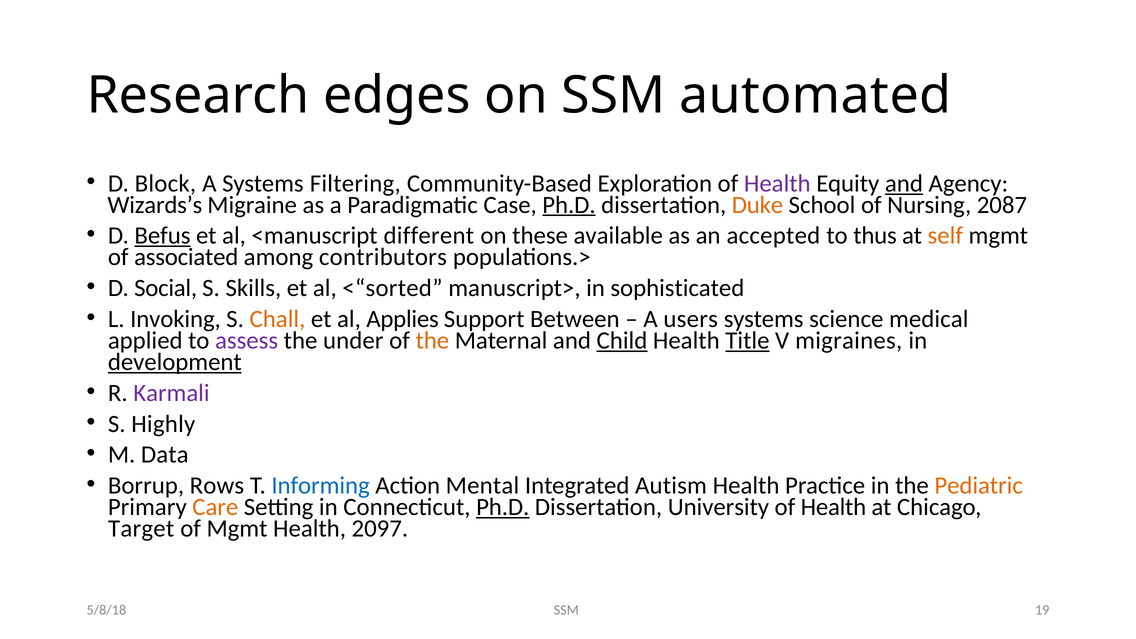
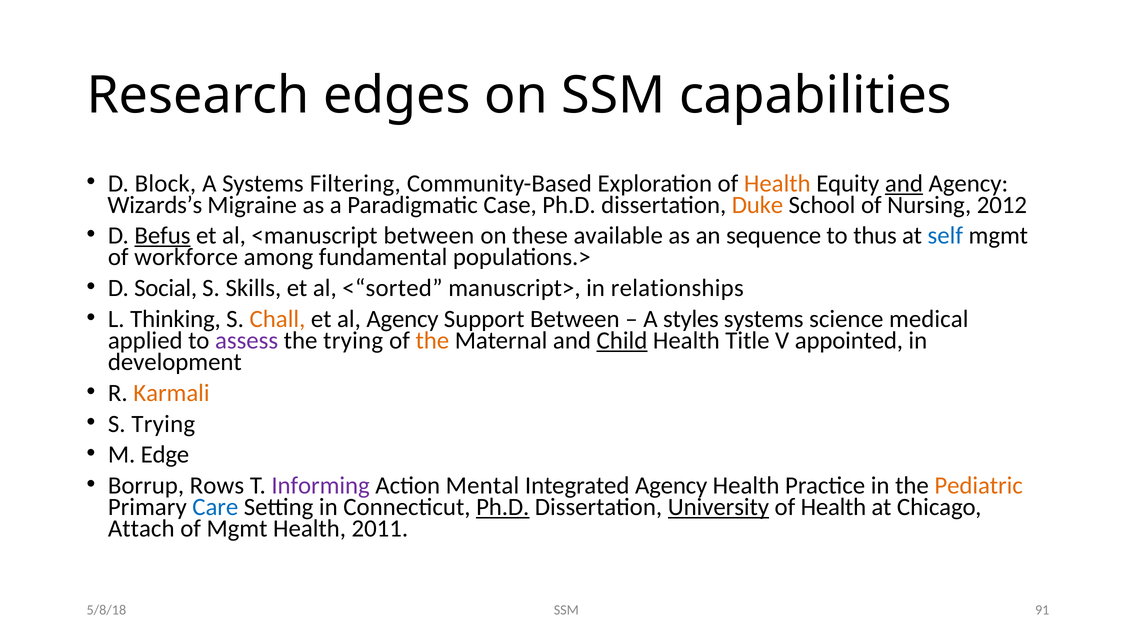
automated: automated -> capabilities
Health at (777, 183) colour: purple -> orange
Ph.D at (569, 205) underline: present -> none
2087: 2087 -> 2012
<manuscript different: different -> between
accepted: accepted -> sequence
self colour: orange -> blue
associated: associated -> workforce
contributors: contributors -> fundamental
sophisticated: sophisticated -> relationships
Invoking: Invoking -> Thinking
al Applies: Applies -> Agency
users: users -> styles
the under: under -> trying
Title underline: present -> none
migraines: migraines -> appointed
development underline: present -> none
Karmali colour: purple -> orange
S Highly: Highly -> Trying
Data: Data -> Edge
Informing colour: blue -> purple
Integrated Autism: Autism -> Agency
Care colour: orange -> blue
University underline: none -> present
Target: Target -> Attach
2097: 2097 -> 2011
19: 19 -> 91
